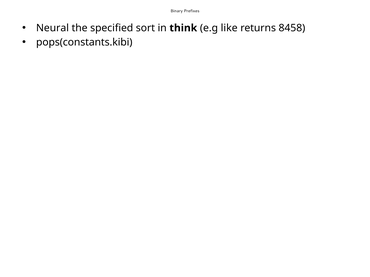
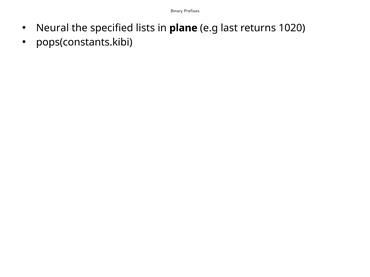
sort: sort -> lists
think: think -> plane
like: like -> last
8458: 8458 -> 1020
